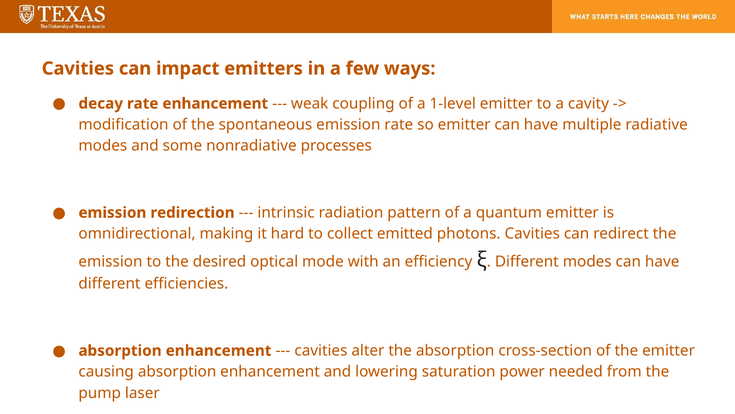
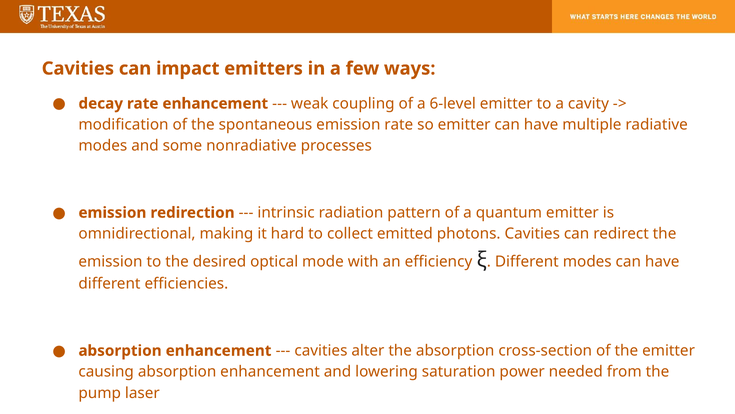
1-level: 1-level -> 6-level
